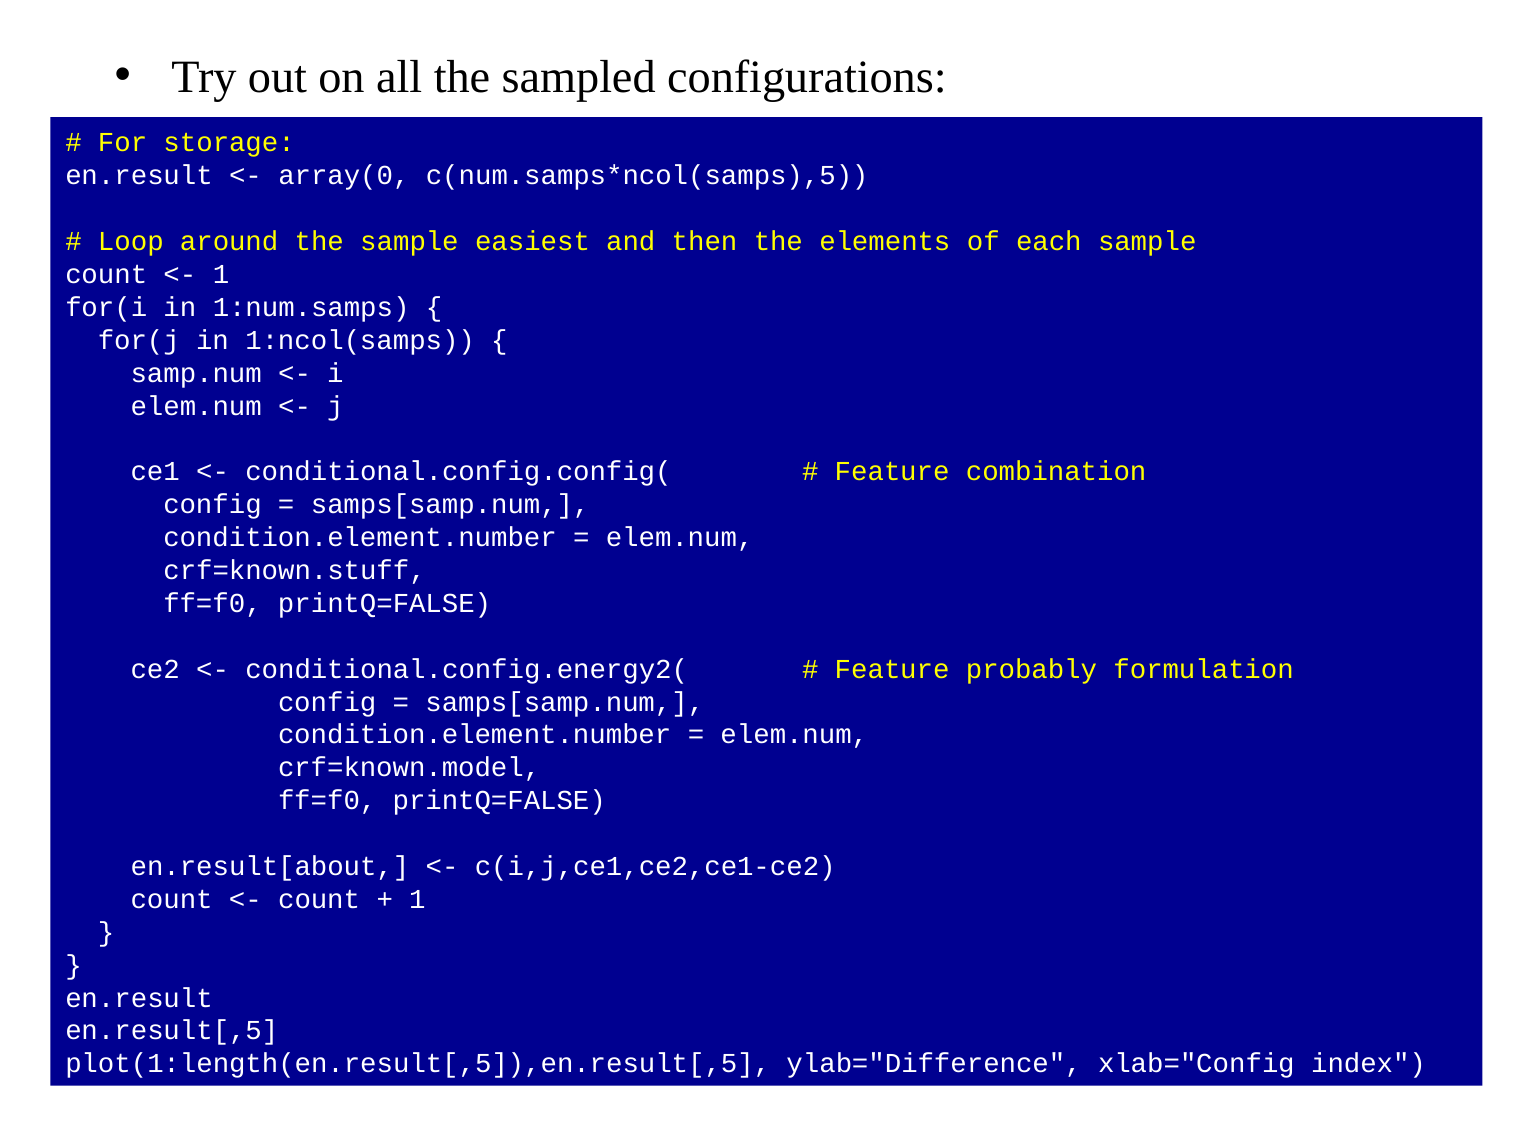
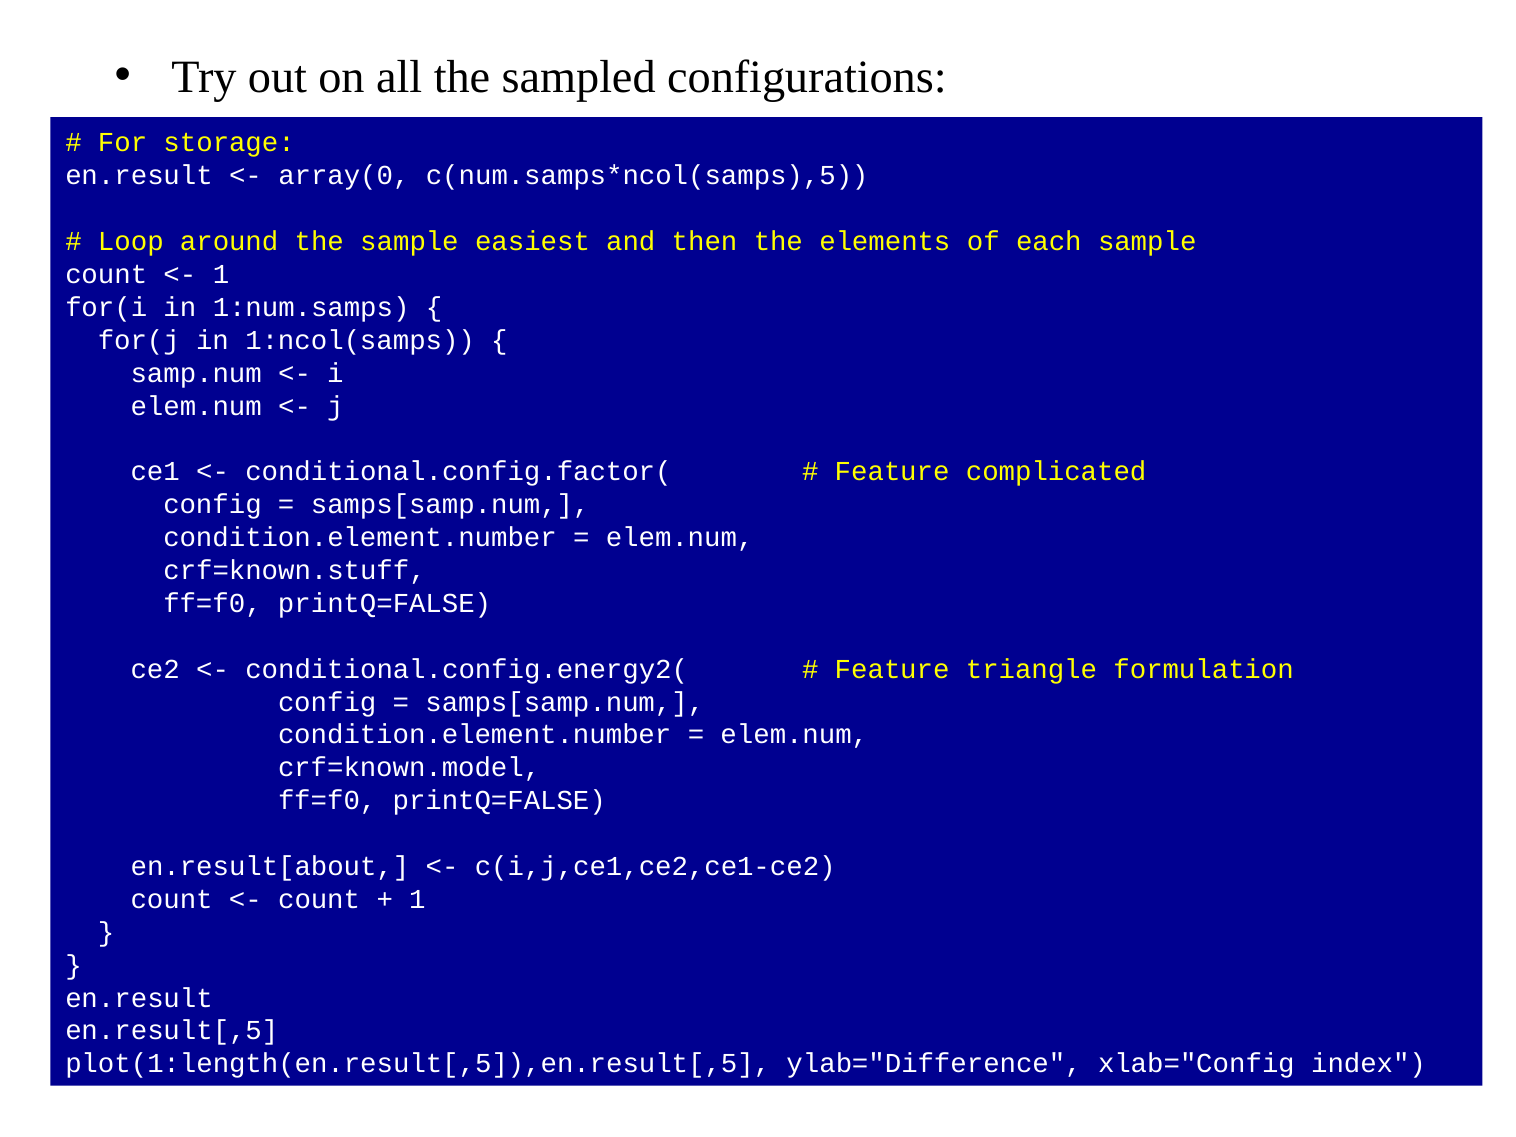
conditional.config.config(: conditional.config.config( -> conditional.config.factor(
combination: combination -> complicated
probably: probably -> triangle
